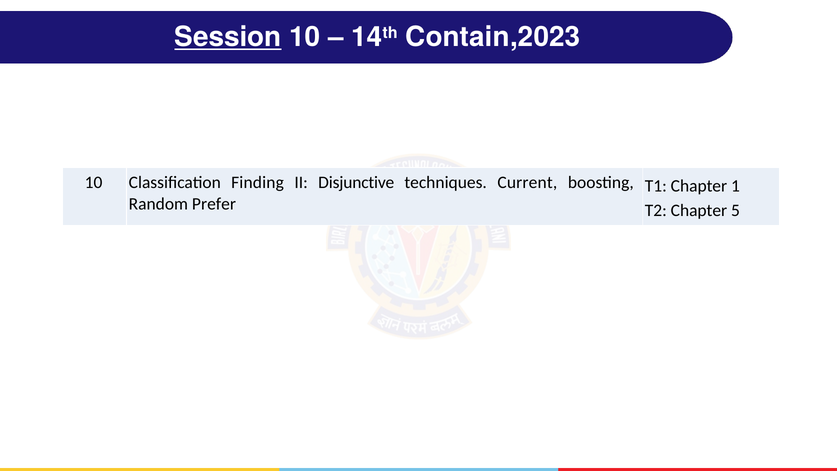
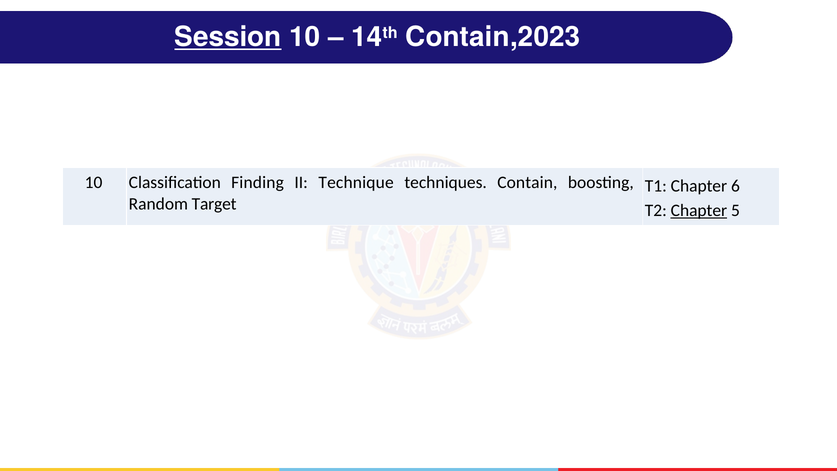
Disjunctive: Disjunctive -> Technique
Current: Current -> Contain
1: 1 -> 6
Prefer: Prefer -> Target
Chapter at (699, 210) underline: none -> present
